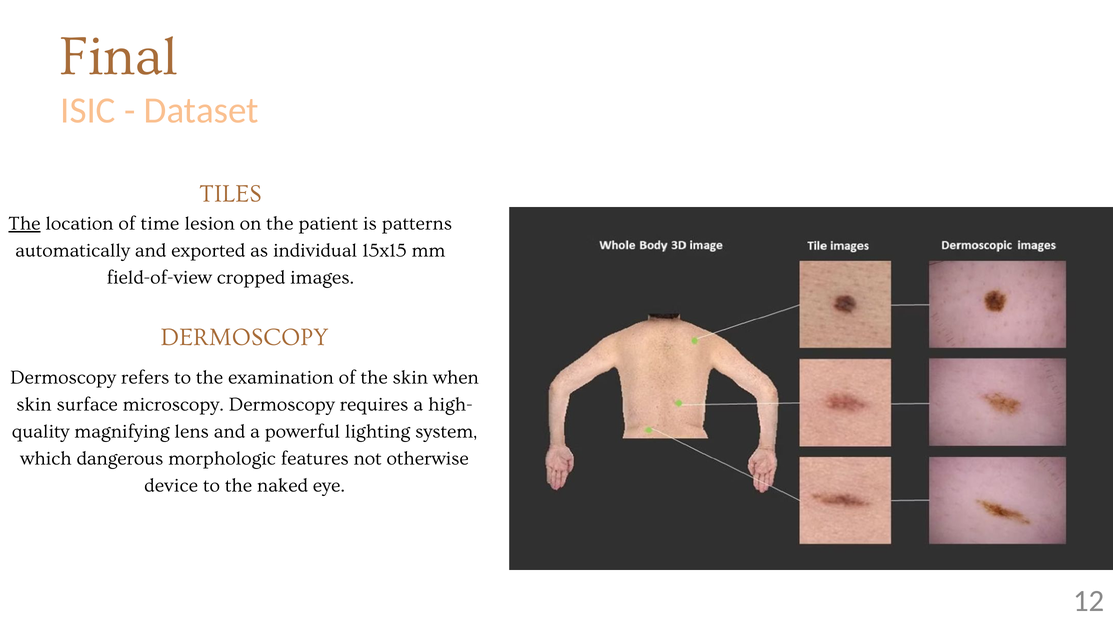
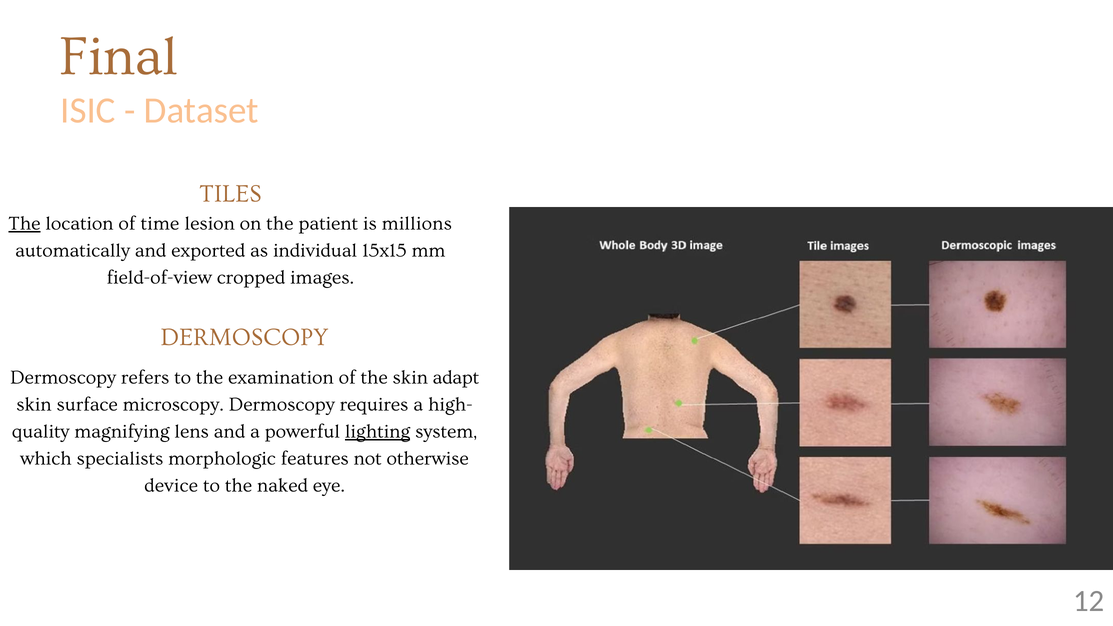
patterns: patterns -> millions
when: when -> adapt
lighting underline: none -> present
dangerous: dangerous -> specialists
